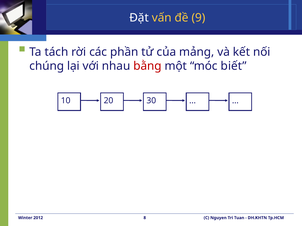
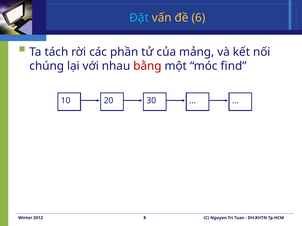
Đặt colour: white -> light blue
9: 9 -> 6
biết: biết -> find
